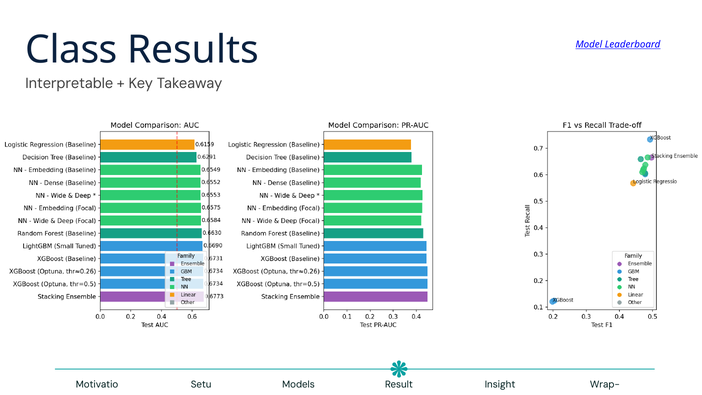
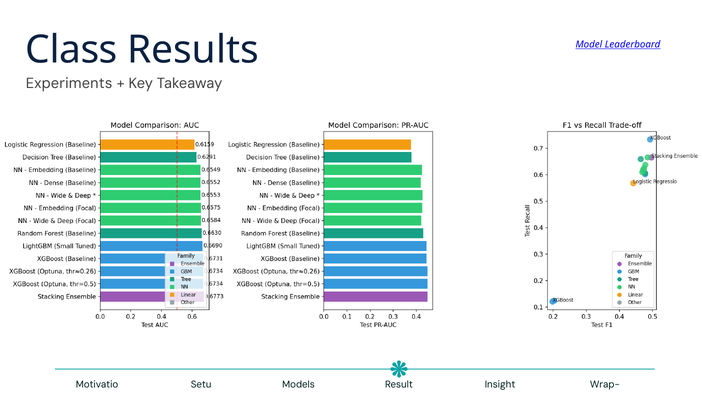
Interpretable: Interpretable -> Experiments
